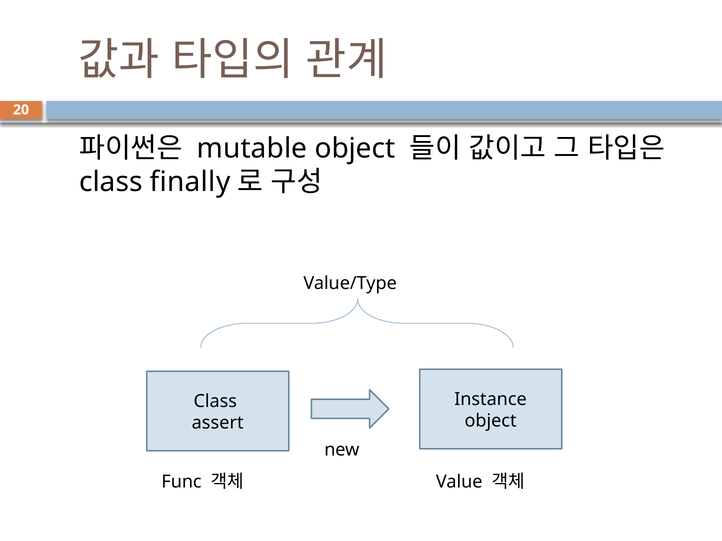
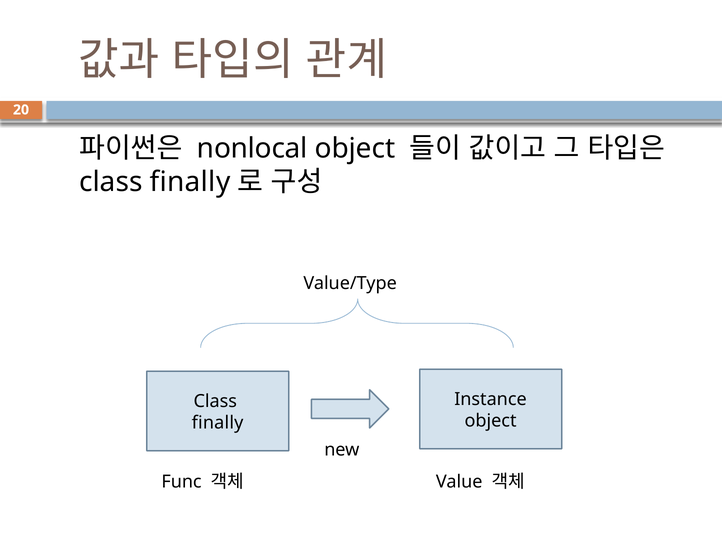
mutable: mutable -> nonlocal
assert at (218, 423): assert -> finally
